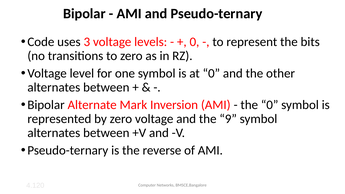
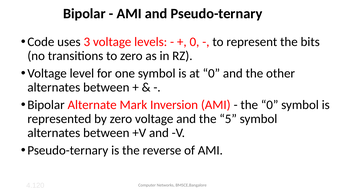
9: 9 -> 5
